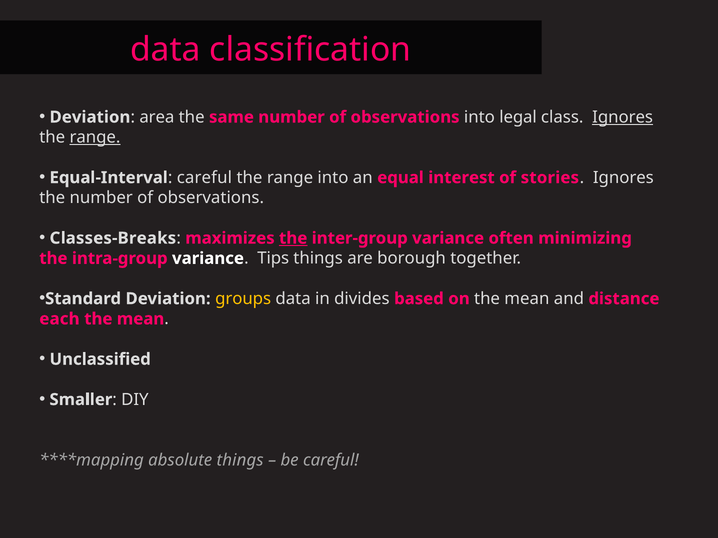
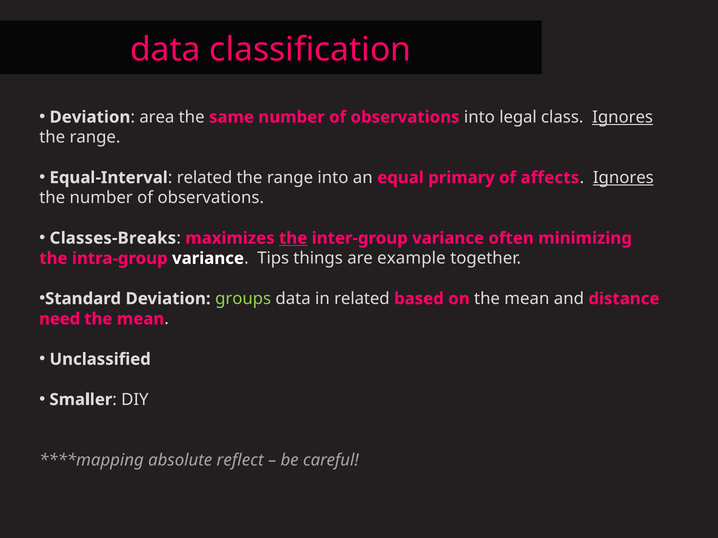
range at (95, 137) underline: present -> none
careful at (204, 178): careful -> related
interest: interest -> primary
stories: stories -> affects
Ignores at (623, 178) underline: none -> present
borough: borough -> example
groups colour: yellow -> light green
in divides: divides -> related
each: each -> need
absolute things: things -> reflect
